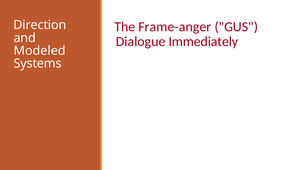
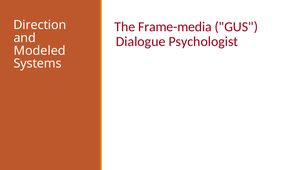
Frame-anger: Frame-anger -> Frame-media
Immediately: Immediately -> Psychologist
